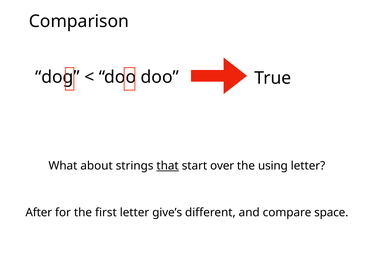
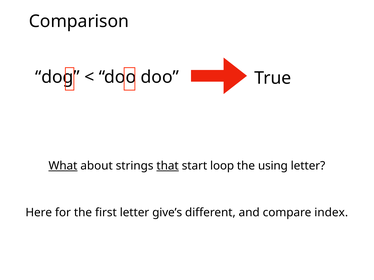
What underline: none -> present
over: over -> loop
After: After -> Here
space: space -> index
